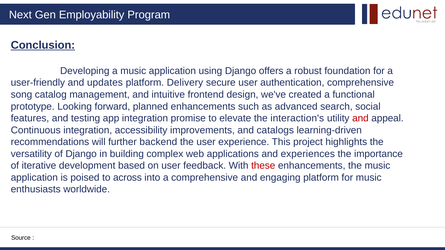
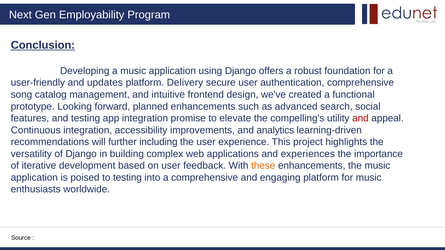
interaction's: interaction's -> compelling's
catalogs: catalogs -> analytics
backend: backend -> including
these colour: red -> orange
to across: across -> testing
